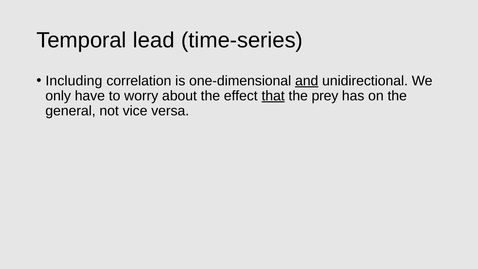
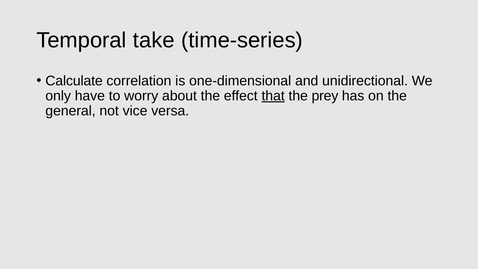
lead: lead -> take
Including: Including -> Calculate
and underline: present -> none
